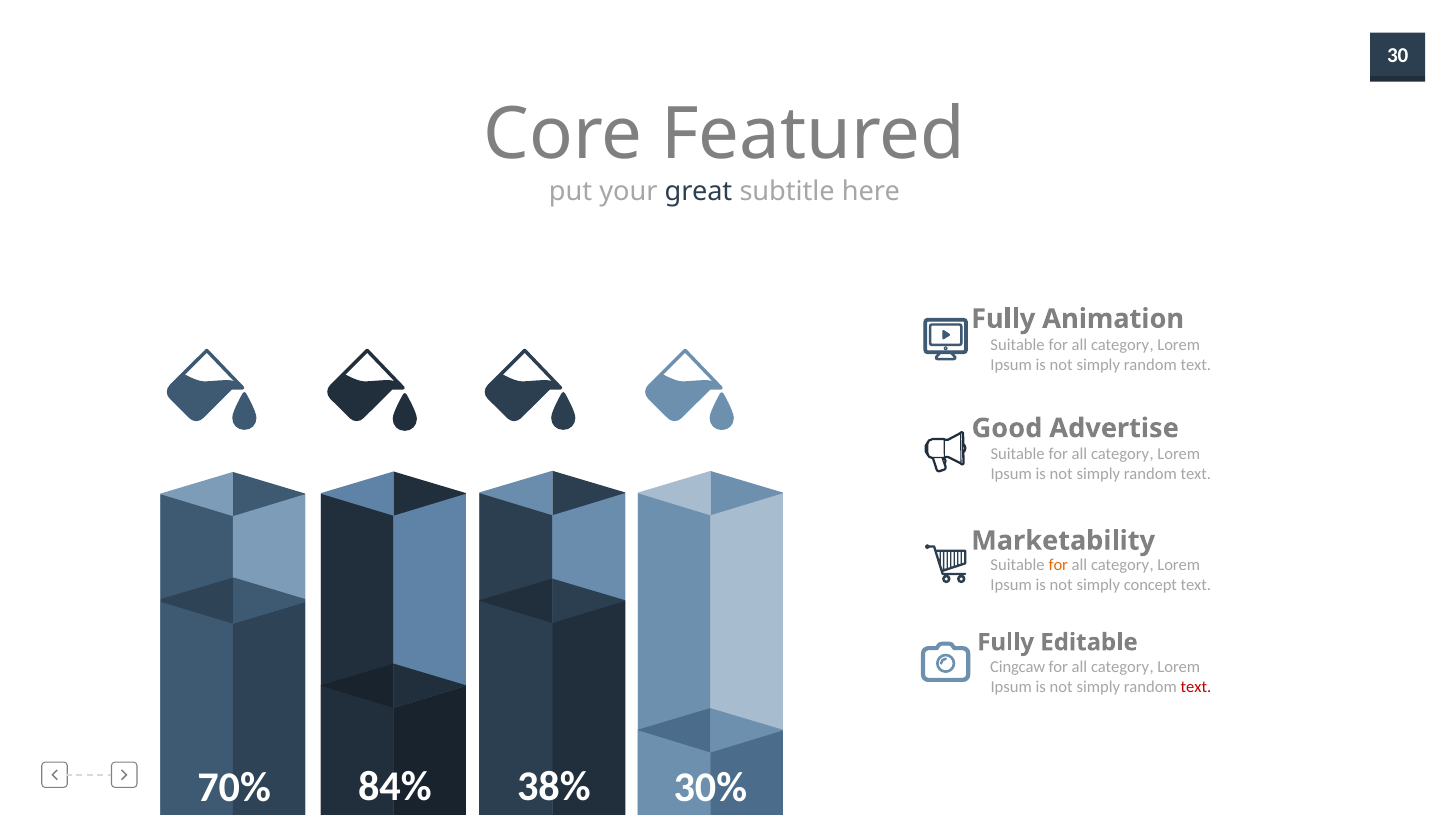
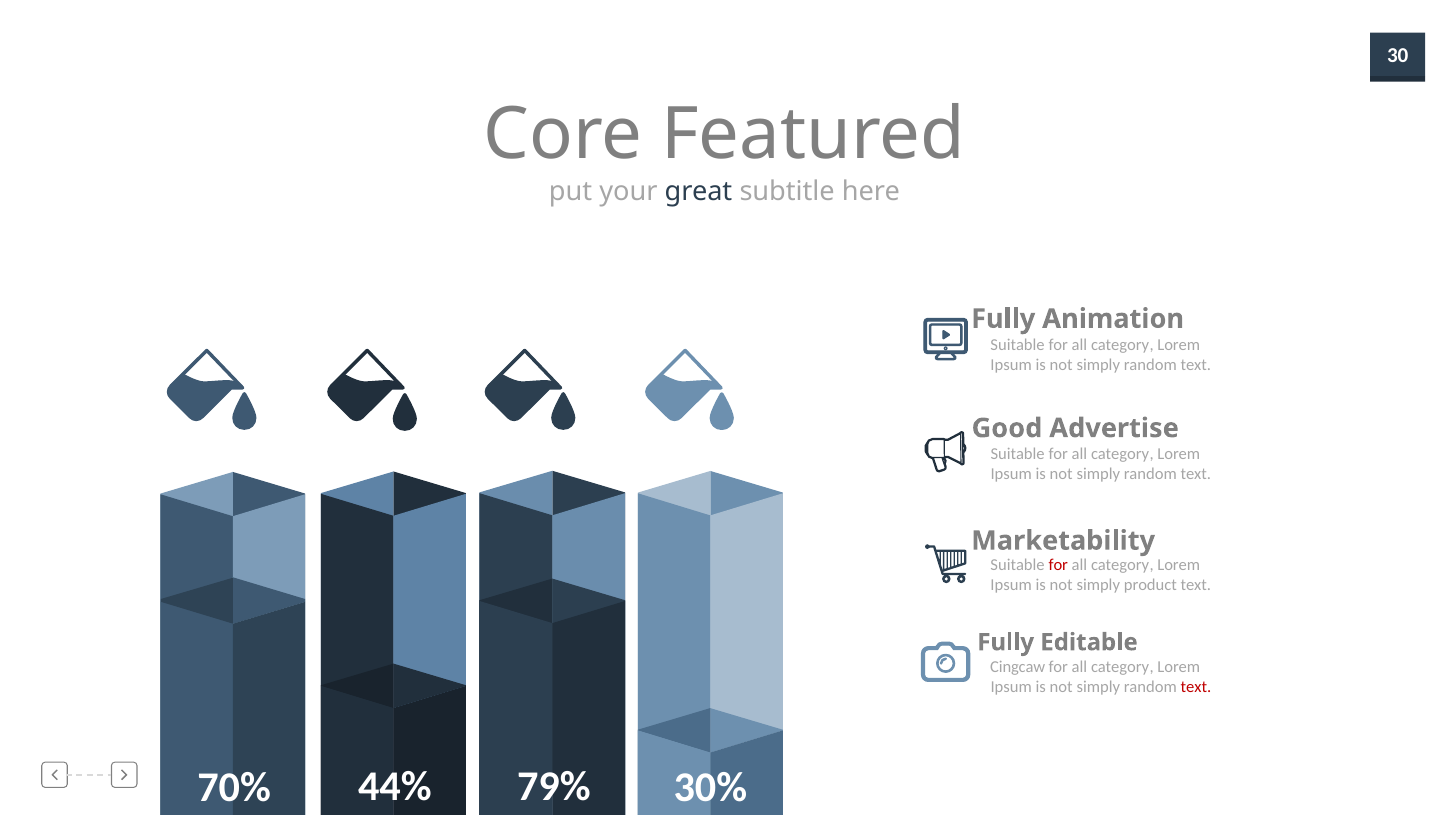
for at (1058, 565) colour: orange -> red
concept: concept -> product
38%: 38% -> 79%
84%: 84% -> 44%
